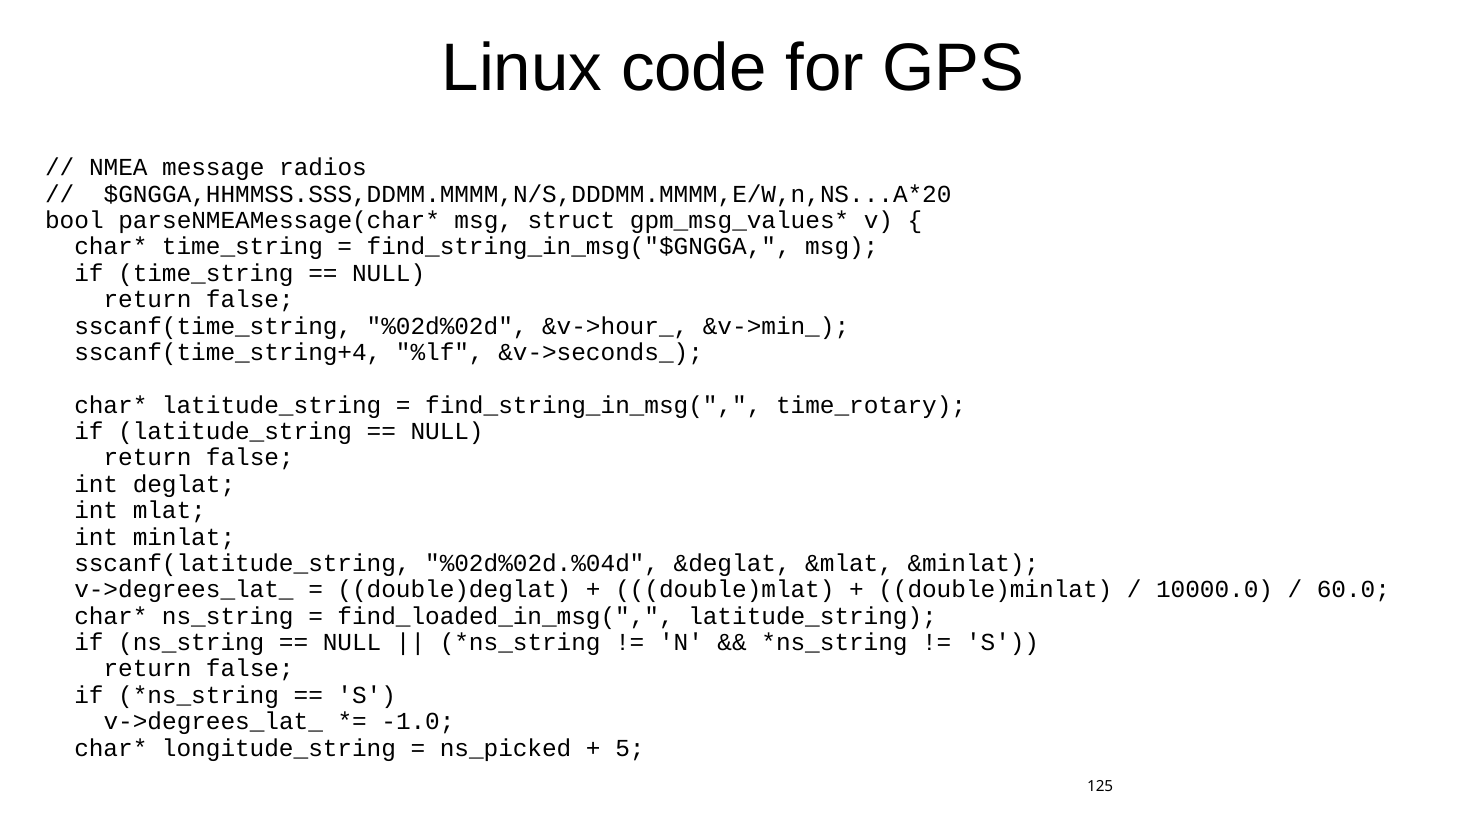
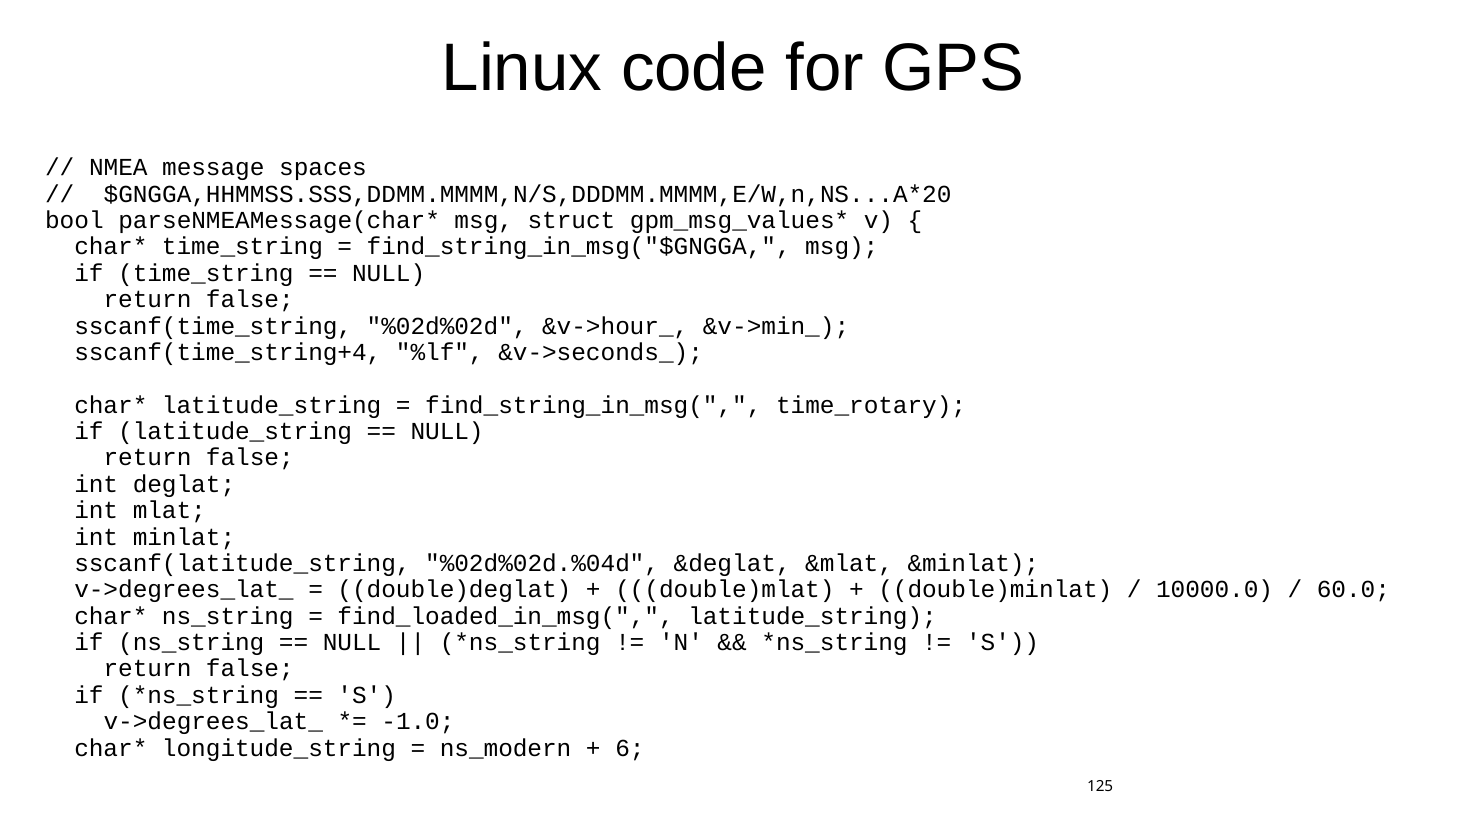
radios: radios -> spaces
ns_picked: ns_picked -> ns_modern
5: 5 -> 6
